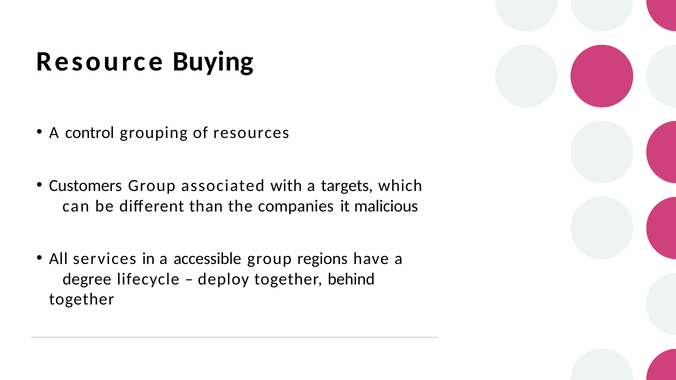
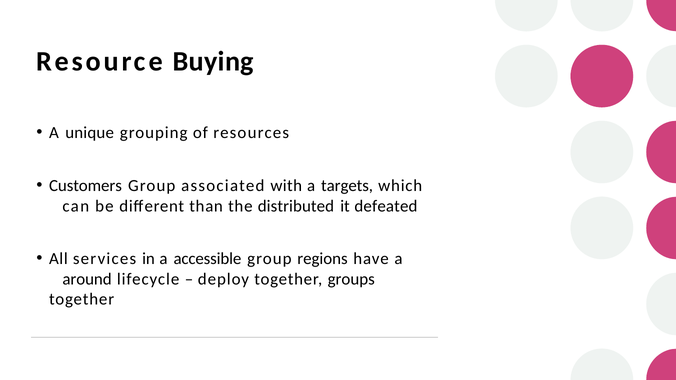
control: control -> unique
companies: companies -> distributed
malicious: malicious -> defeated
degree: degree -> around
behind: behind -> groups
